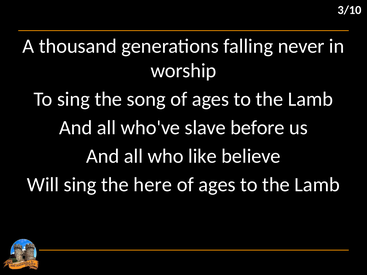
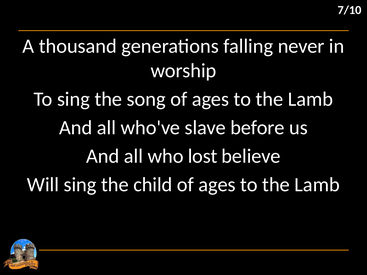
3/10: 3/10 -> 7/10
like: like -> lost
here: here -> child
